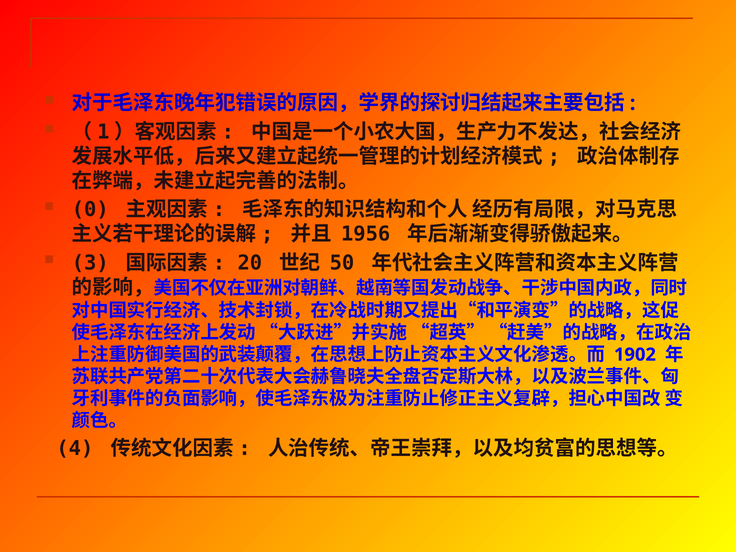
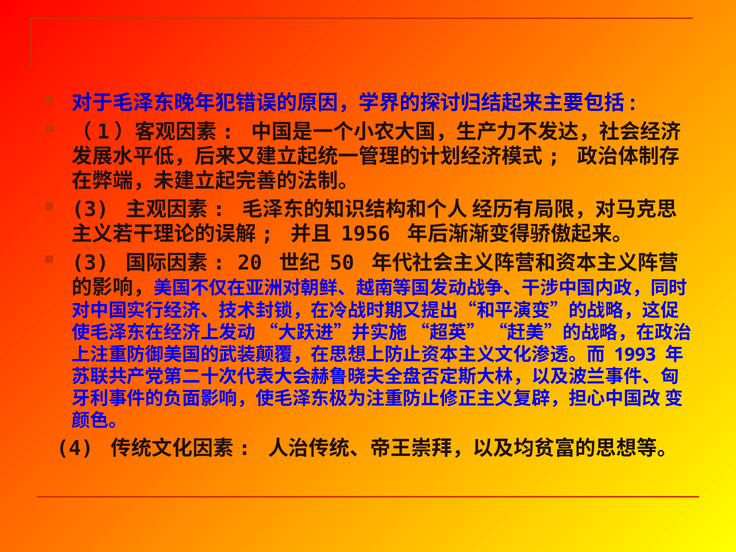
0 at (90, 210): 0 -> 3
1902: 1902 -> 1993
